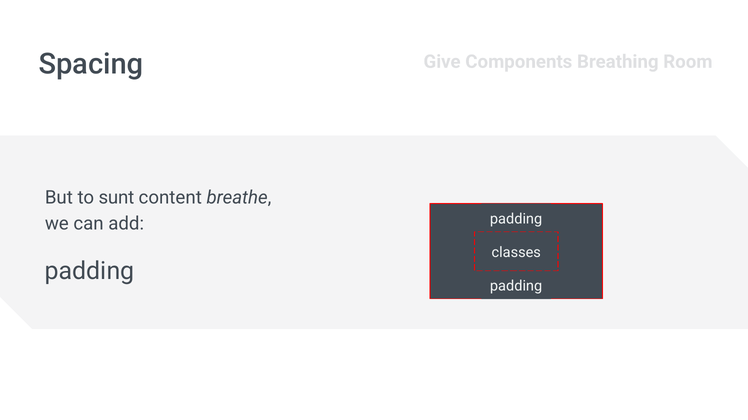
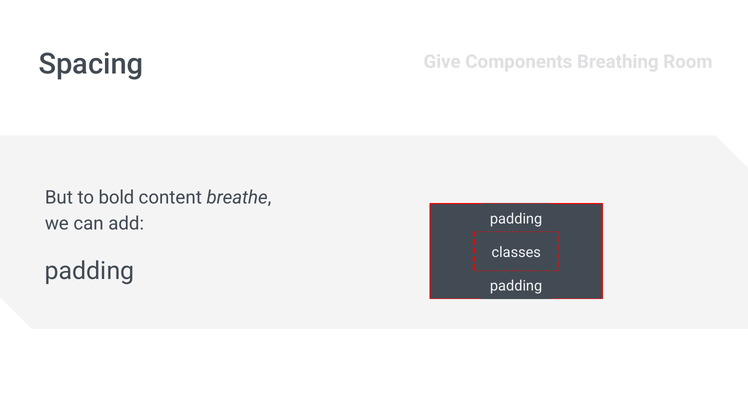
sunt: sunt -> bold
